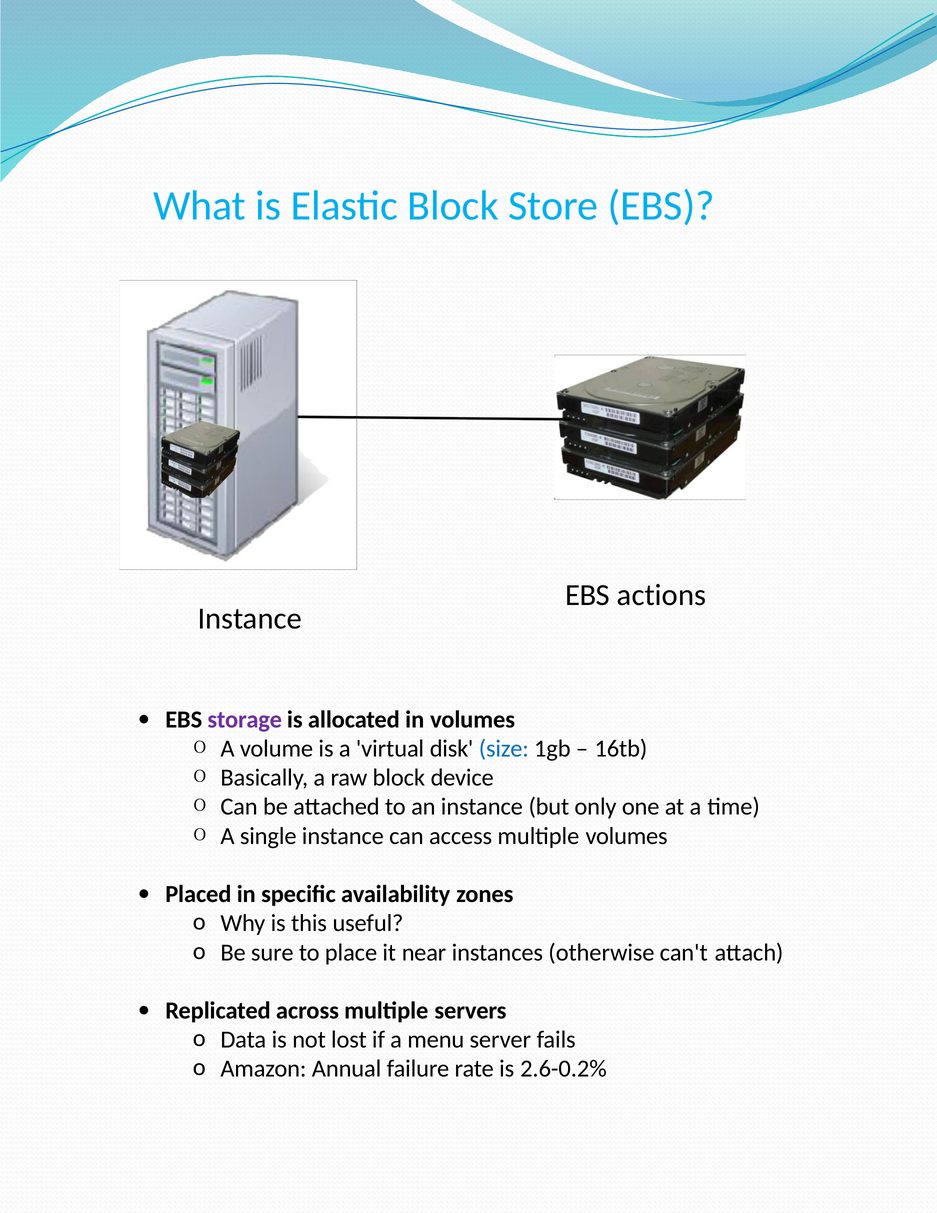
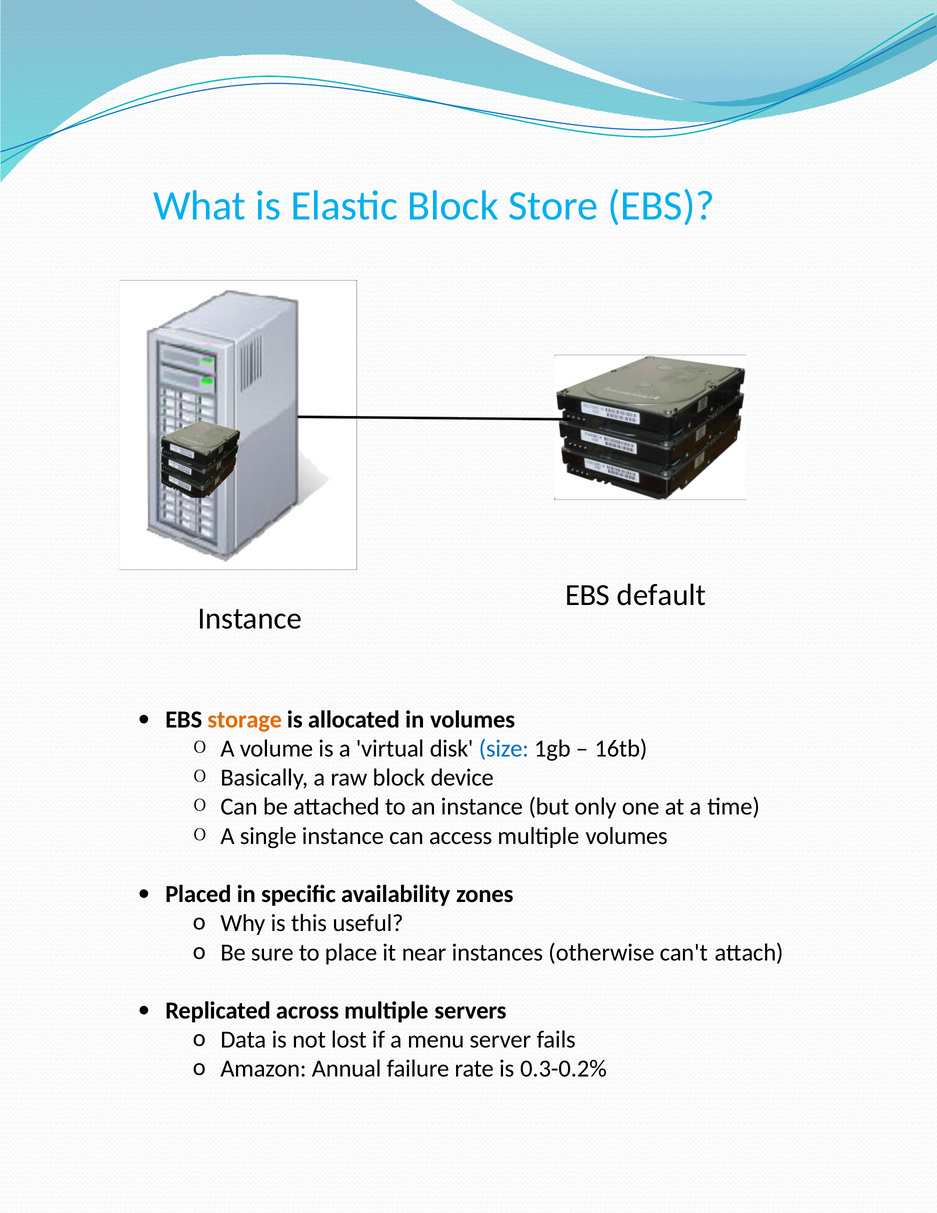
actions: actions -> default
storage colour: purple -> orange
2.6-0.2%: 2.6-0.2% -> 0.3-0.2%
